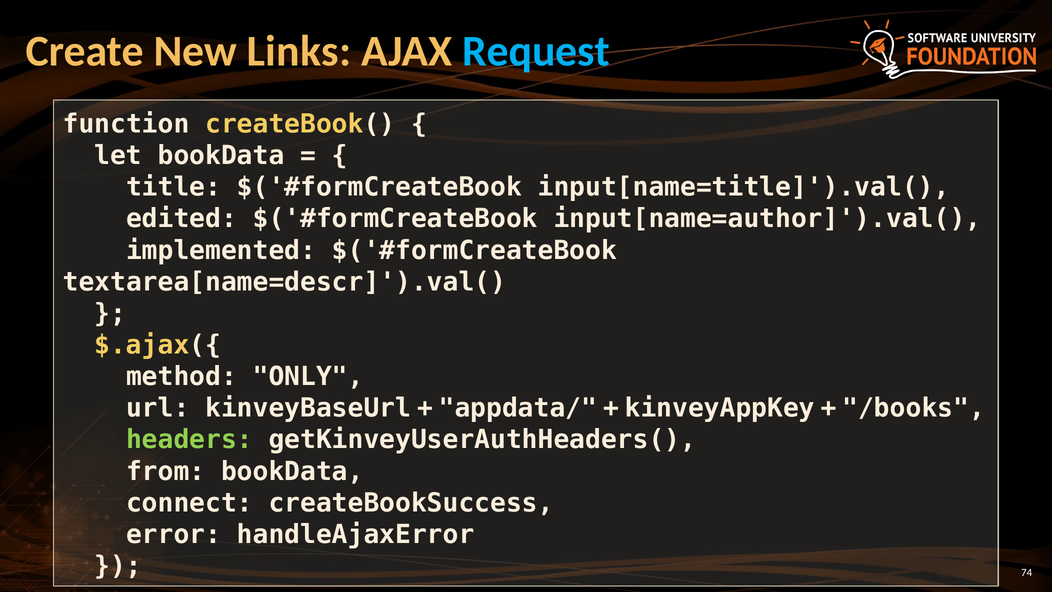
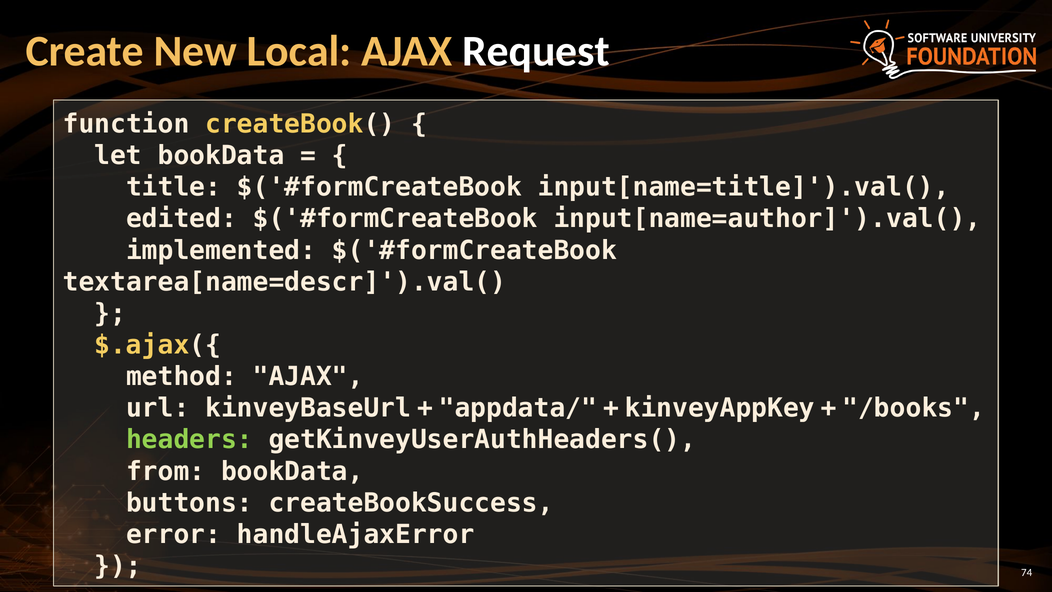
Links: Links -> Local
Request colour: light blue -> white
method ONLY: ONLY -> AJAX
connect: connect -> buttons
